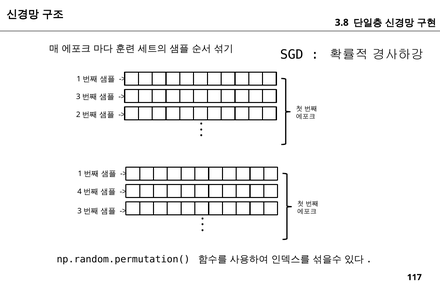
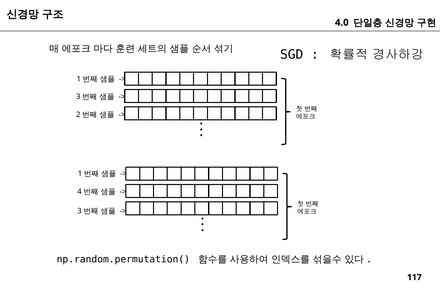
3.8: 3.8 -> 4.0
